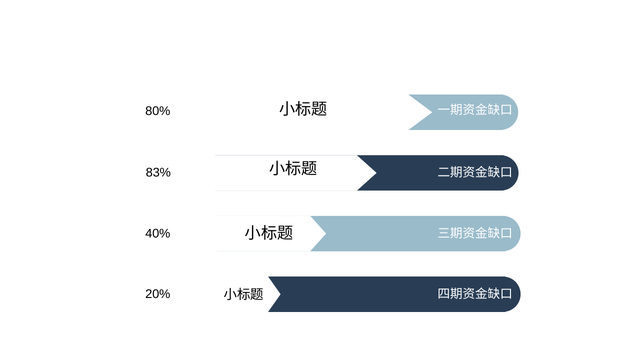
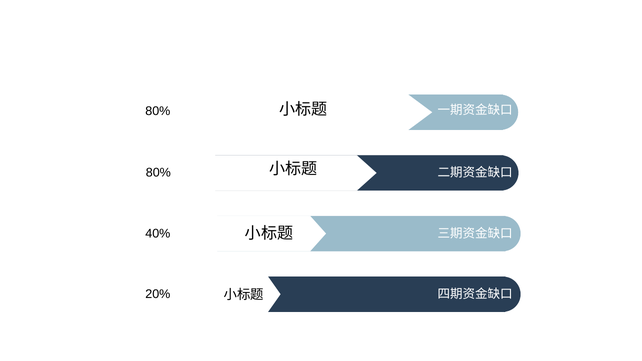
83% at (158, 173): 83% -> 80%
